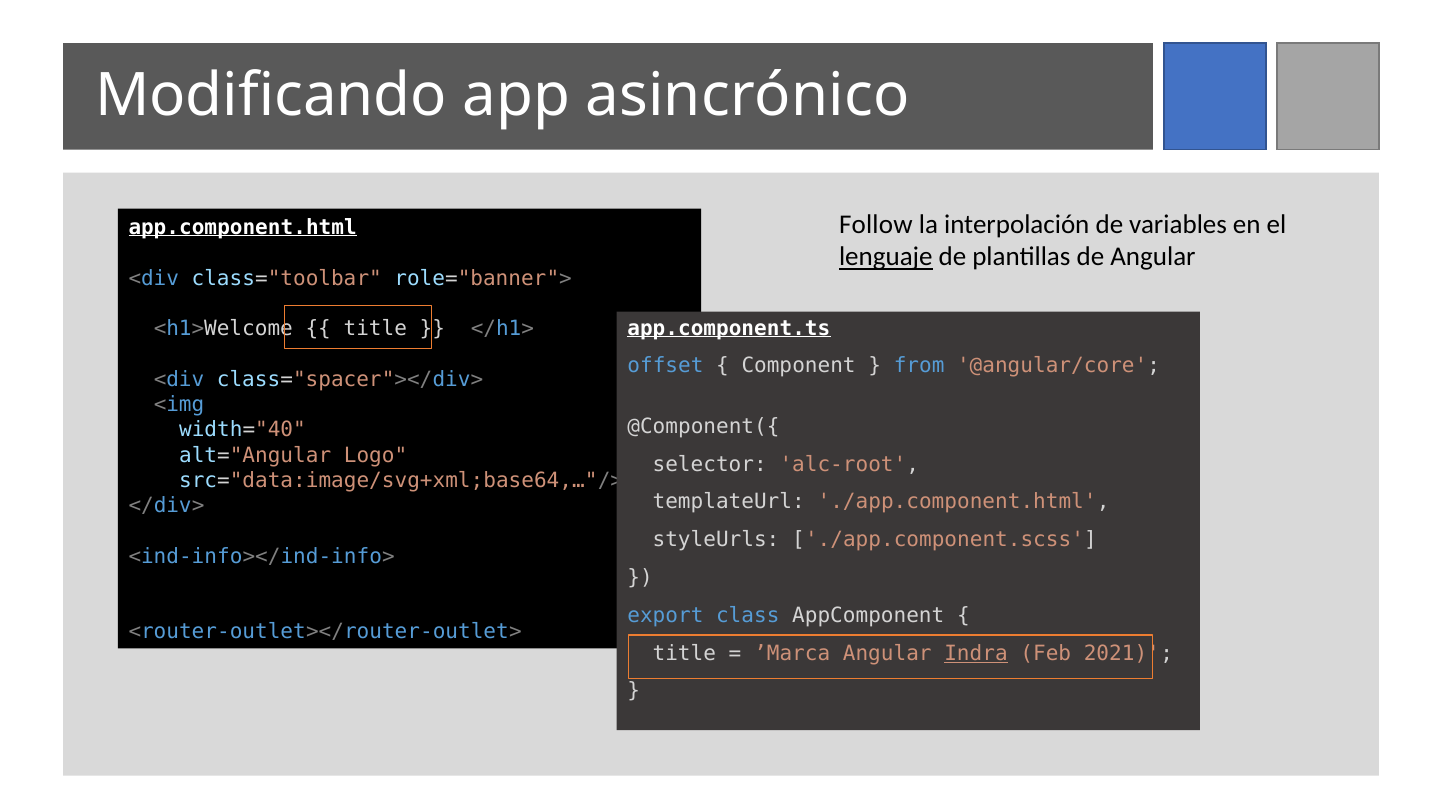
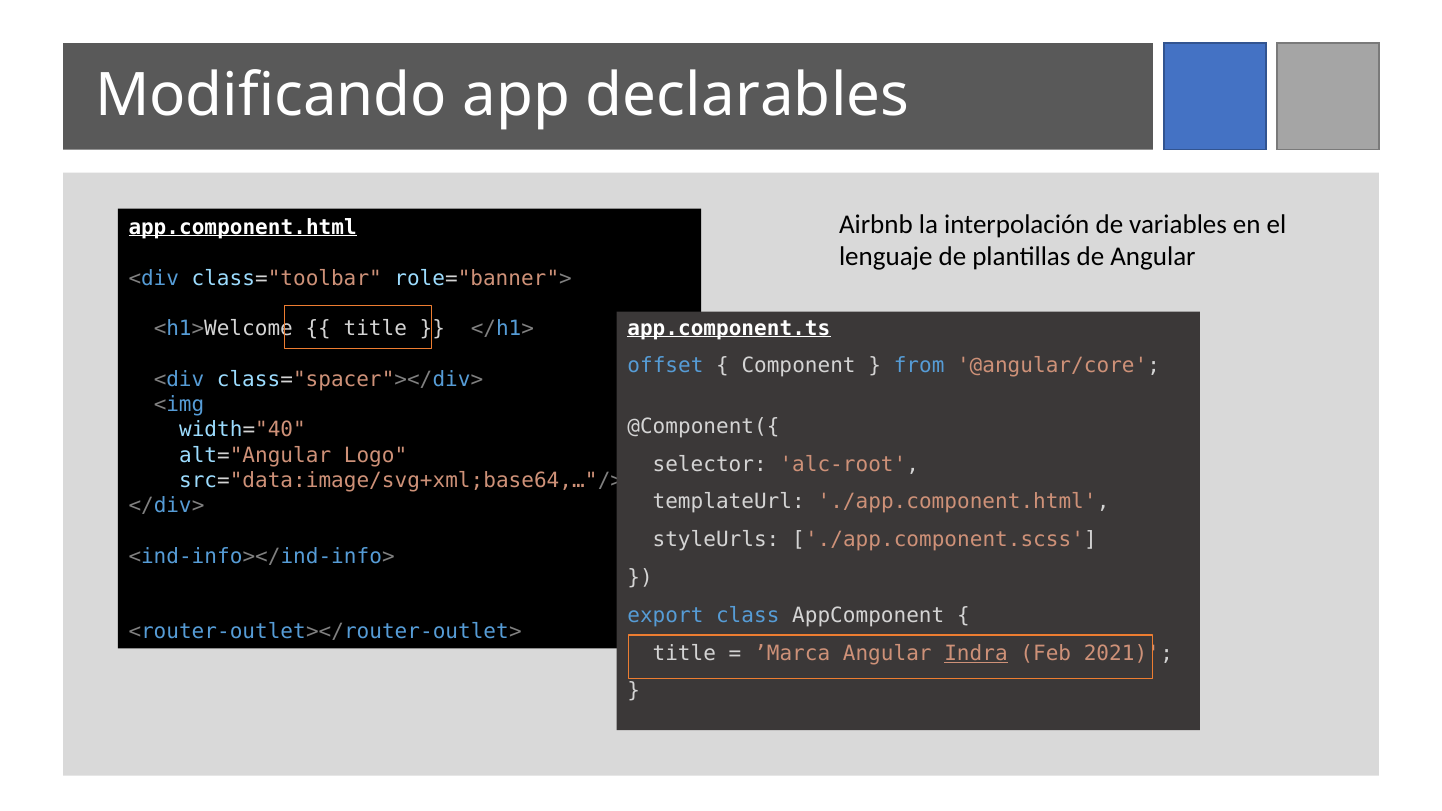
asincrónico: asincrónico -> declarables
Follow: Follow -> Airbnb
lenguaje underline: present -> none
